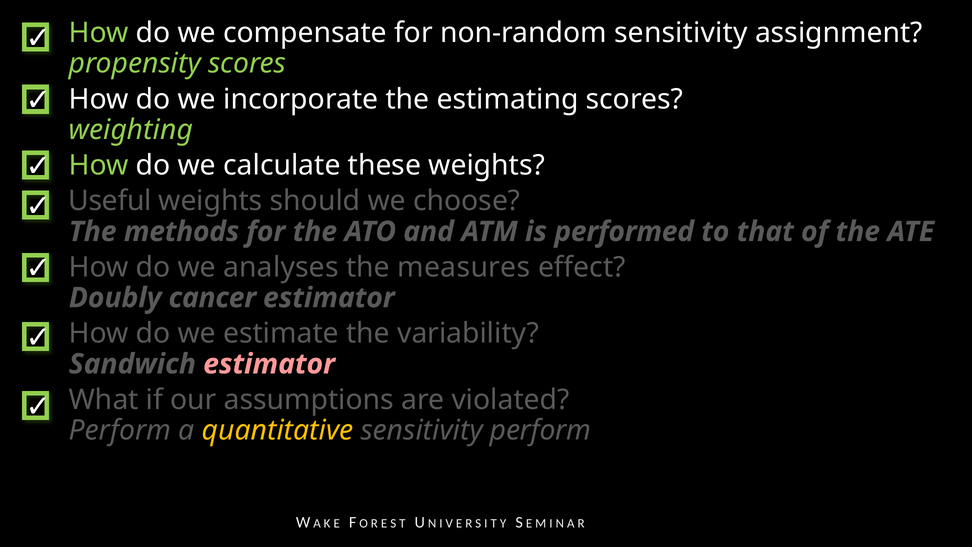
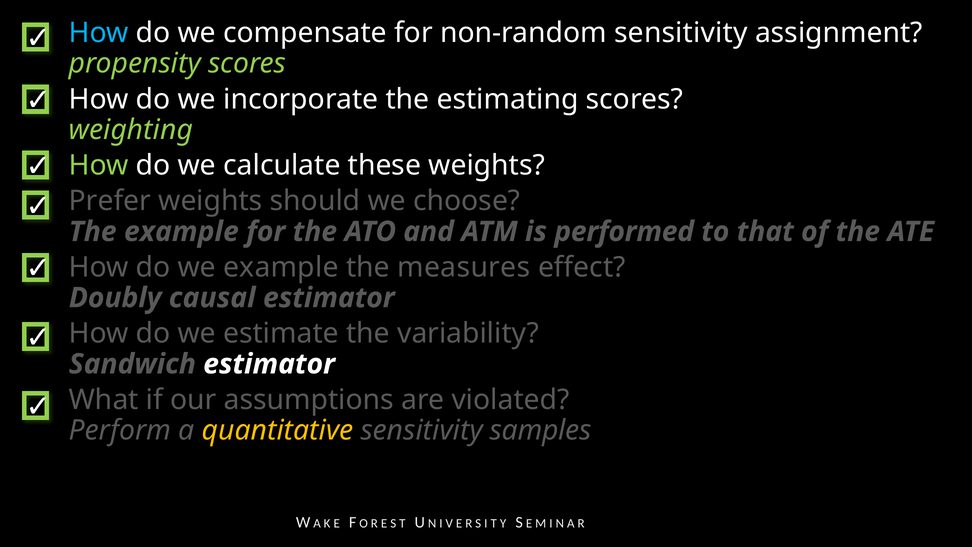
How at (99, 33) colour: light green -> light blue
Useful: Useful -> Prefer
The methods: methods -> example
we analyses: analyses -> example
cancer: cancer -> causal
estimator at (269, 364) colour: pink -> white
sensitivity perform: perform -> samples
